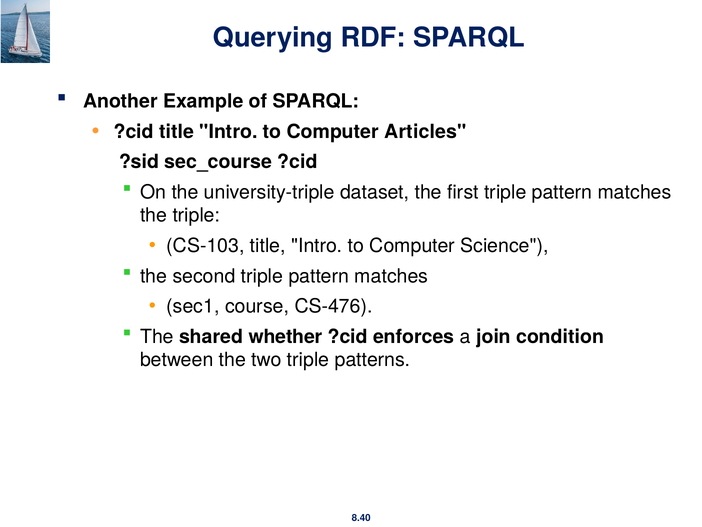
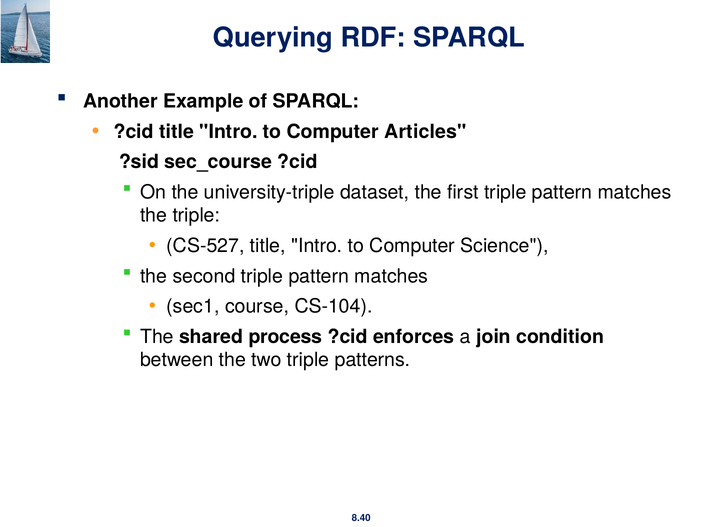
CS-103: CS-103 -> CS-527
CS-476: CS-476 -> CS-104
whether: whether -> process
